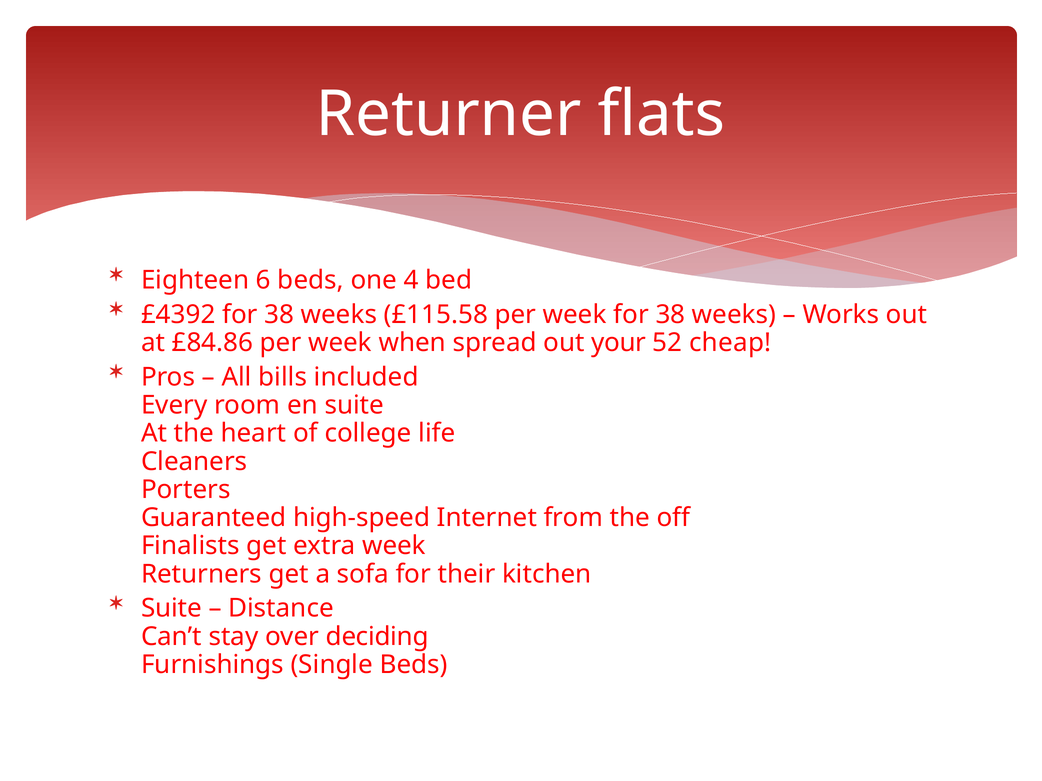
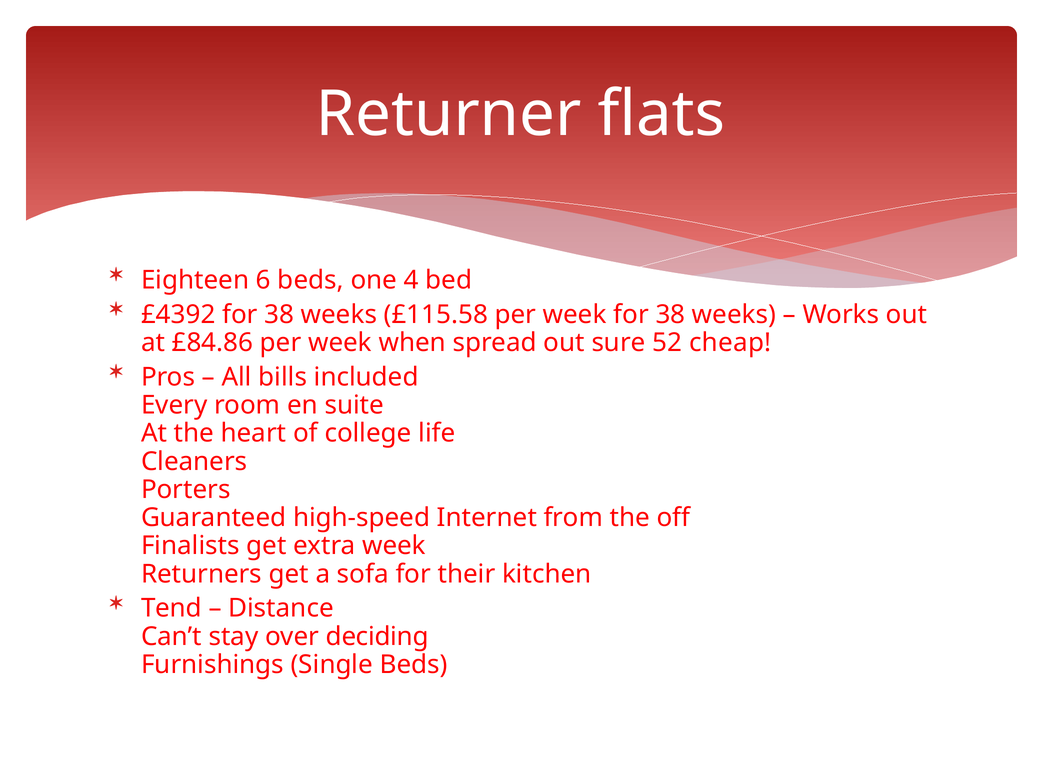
your: your -> sure
Suite at (171, 609): Suite -> Tend
